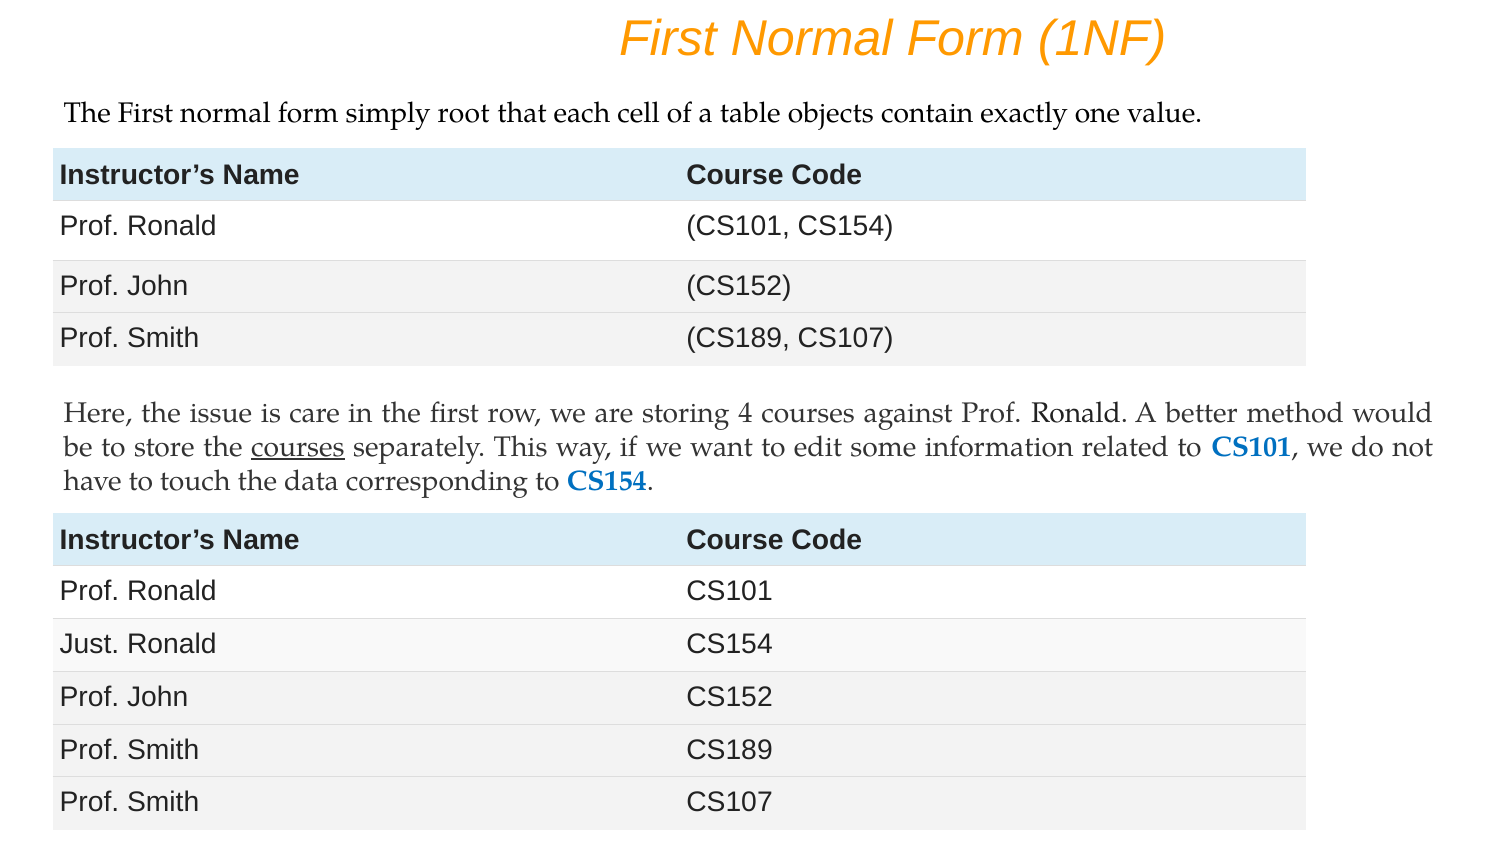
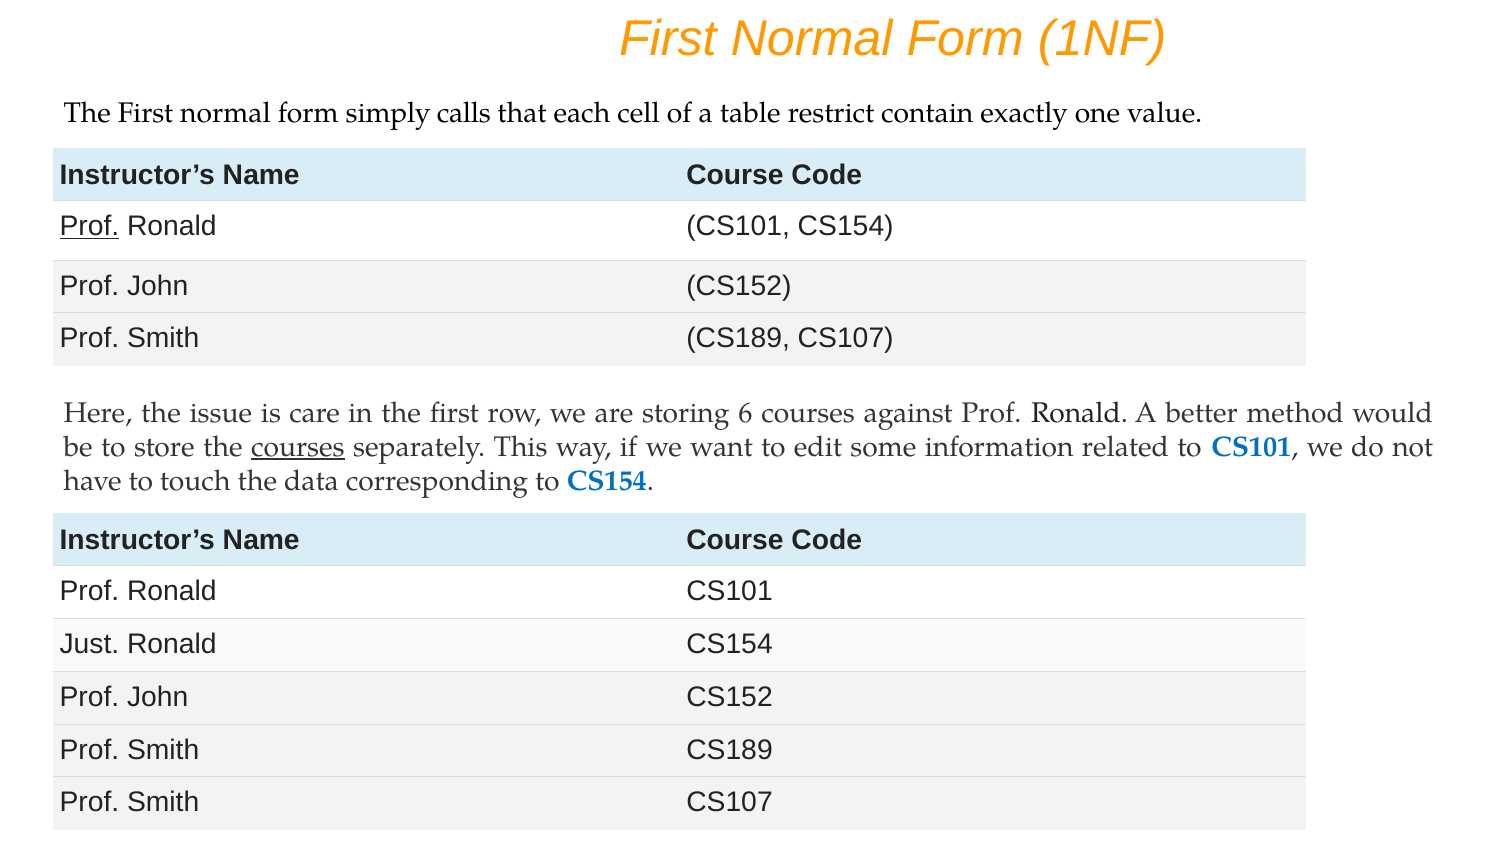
root: root -> calls
objects: objects -> restrict
Prof at (89, 226) underline: none -> present
4: 4 -> 6
